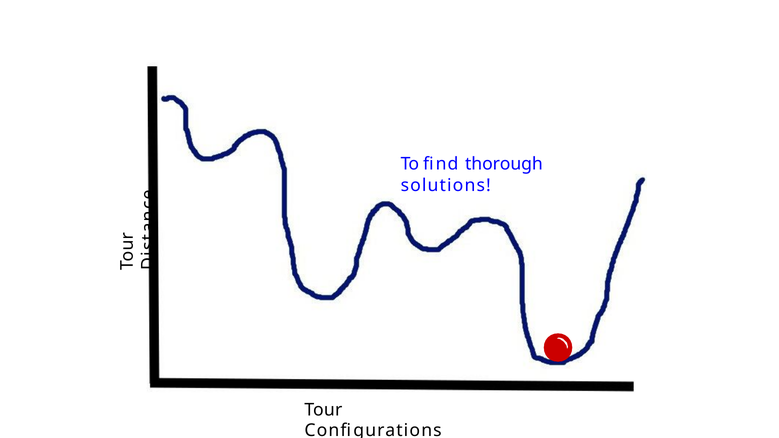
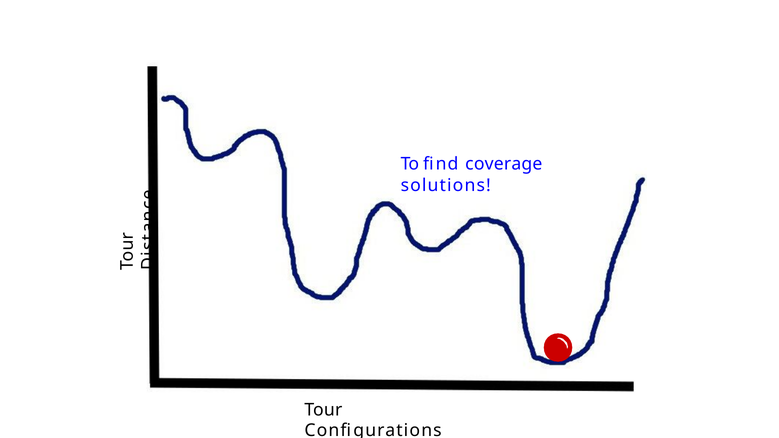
thorough: thorough -> coverage
